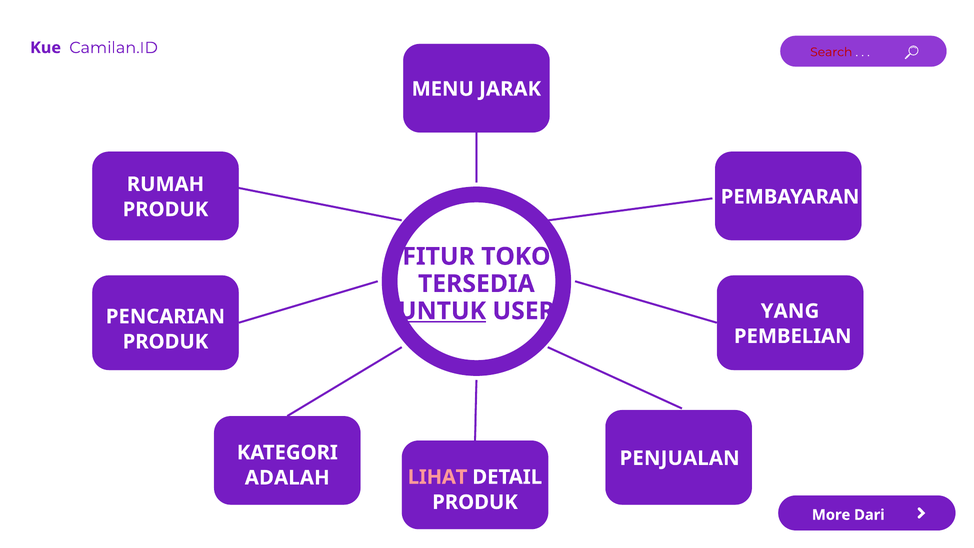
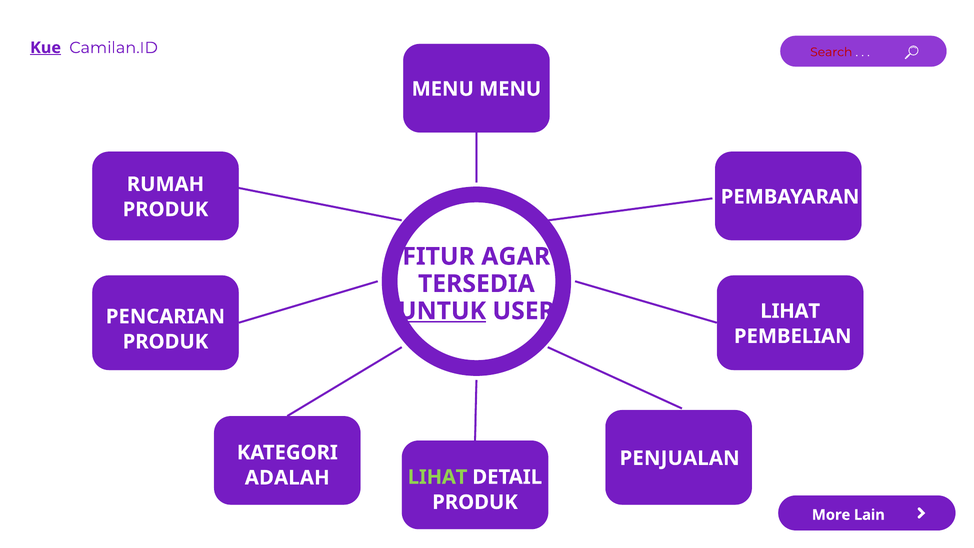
Kue underline: none -> present
MENU JARAK: JARAK -> MENU
TOKO: TOKO -> AGAR
YANG at (790, 311): YANG -> LIHAT
LIHAT at (438, 477) colour: pink -> light green
Dari: Dari -> Lain
